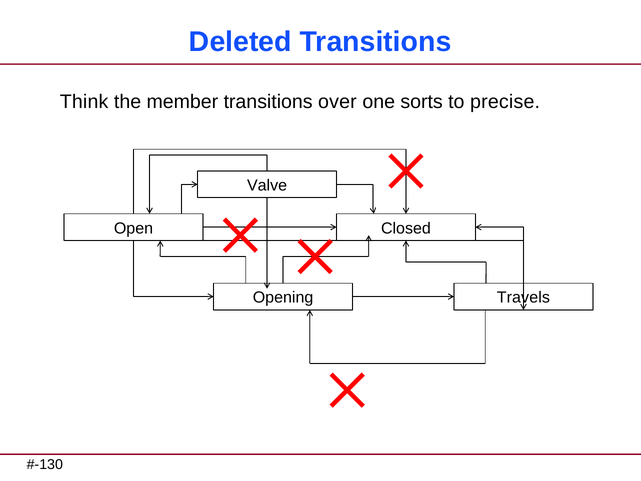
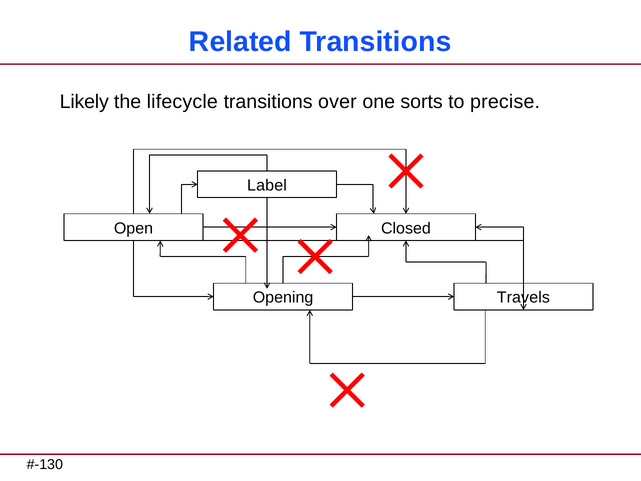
Deleted: Deleted -> Related
Think: Think -> Likely
member: member -> lifecycle
Valve: Valve -> Label
